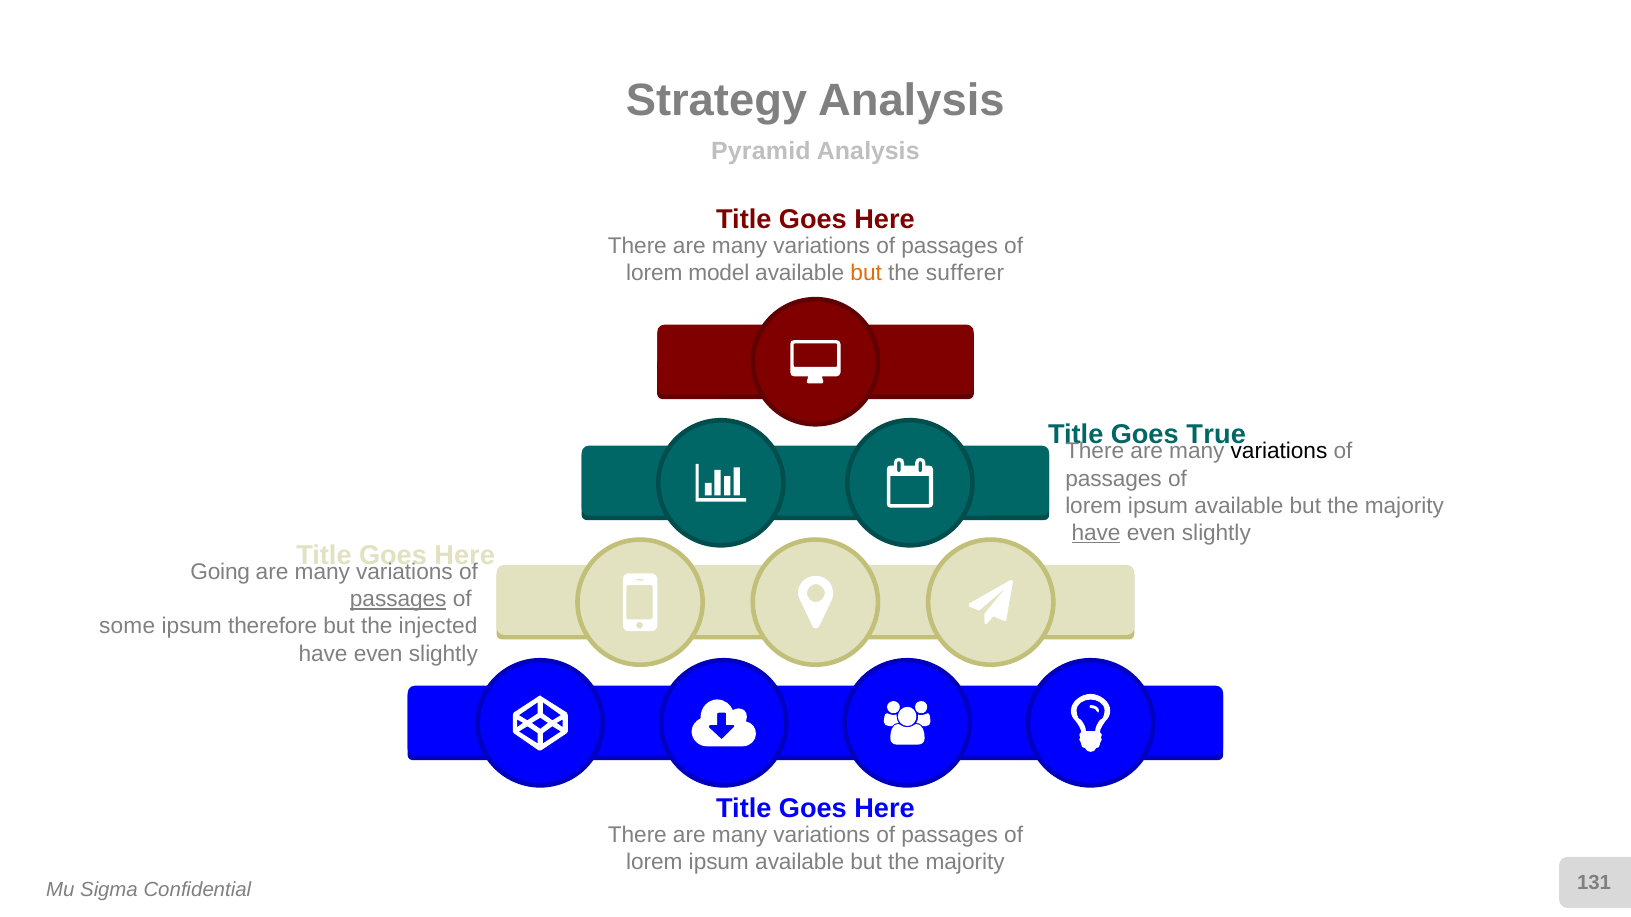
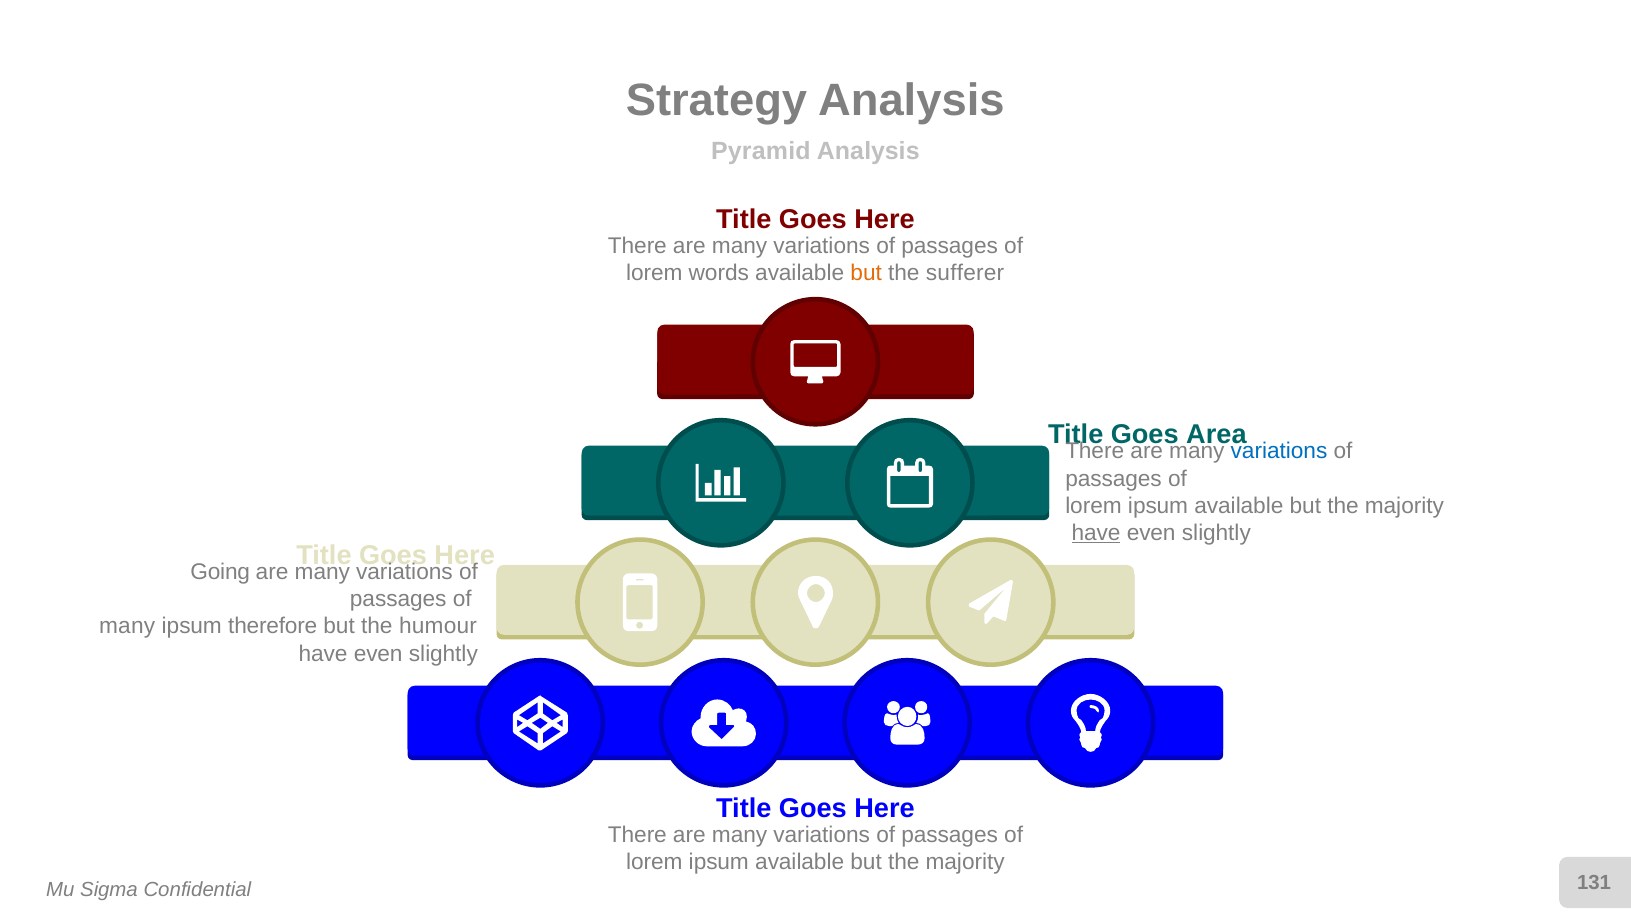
model: model -> words
True: True -> Area
variations at (1279, 452) colour: black -> blue
passages at (398, 600) underline: present -> none
some at (127, 627): some -> many
injected: injected -> humour
